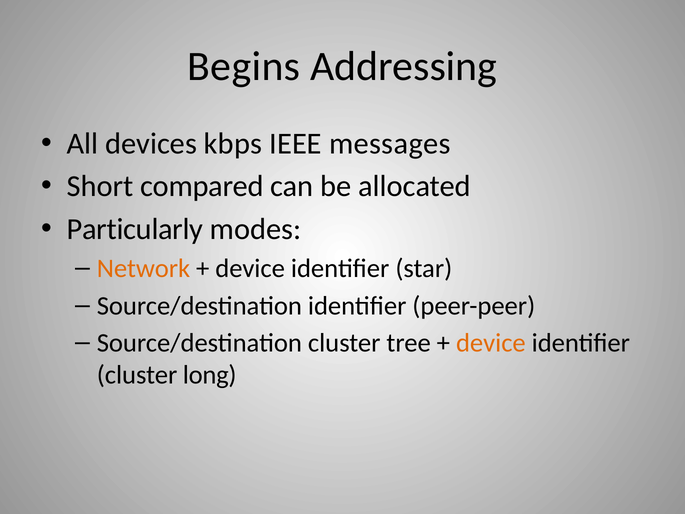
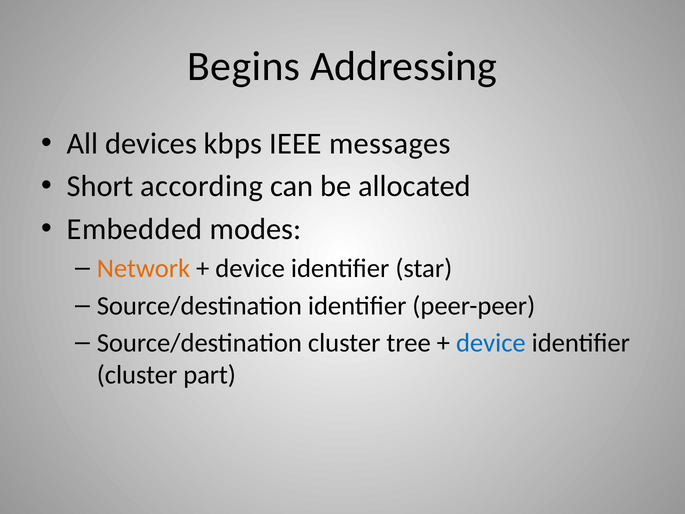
compared: compared -> according
Particularly: Particularly -> Embedded
device at (491, 343) colour: orange -> blue
long: long -> part
